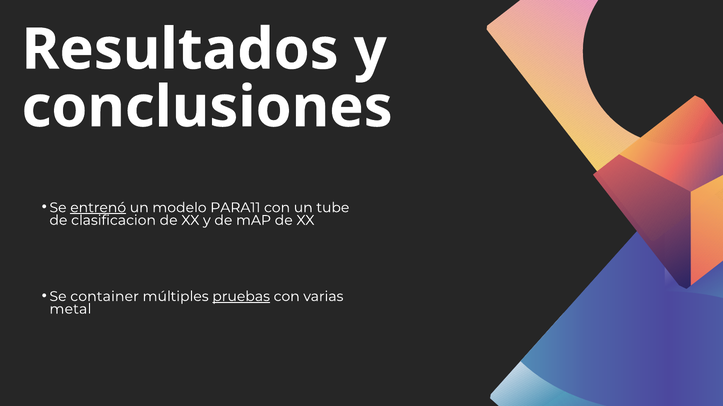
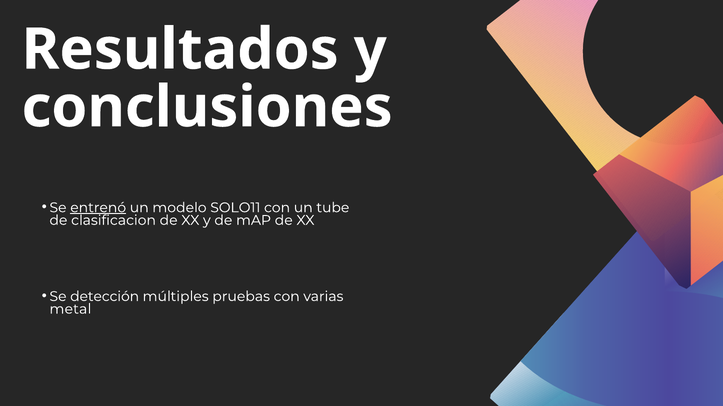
PARA11: PARA11 -> SOLO11
container: container -> detección
pruebas underline: present -> none
